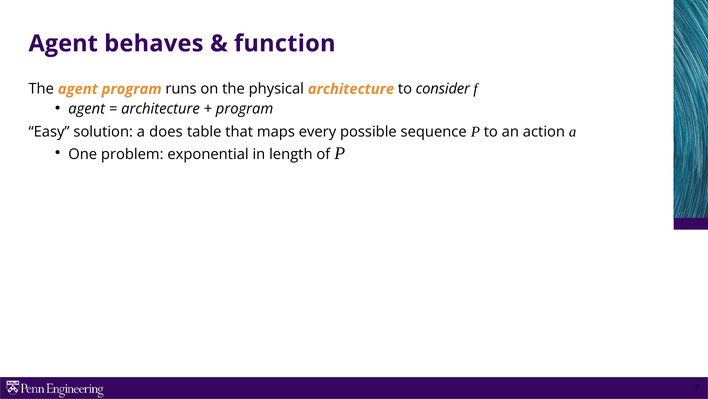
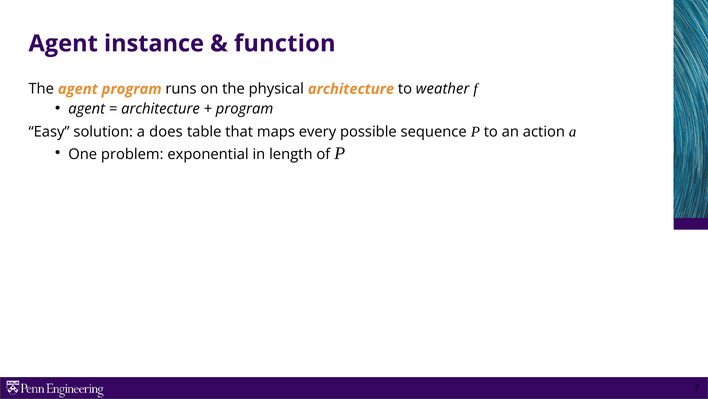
behaves: behaves -> instance
consider: consider -> weather
